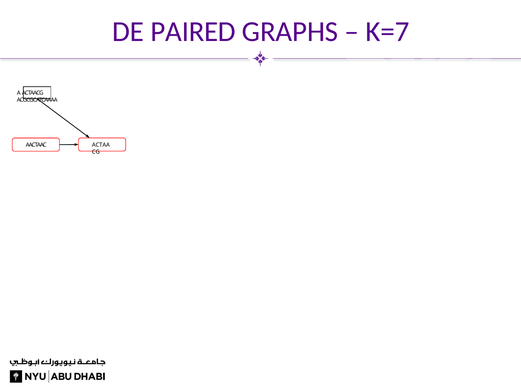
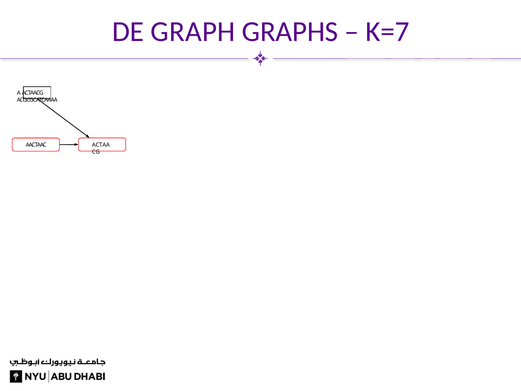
PAIRED: PAIRED -> GRAPH
